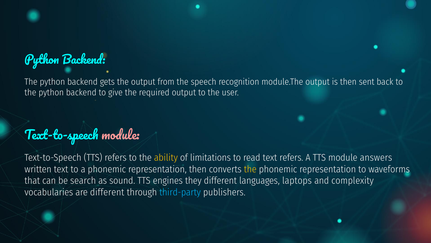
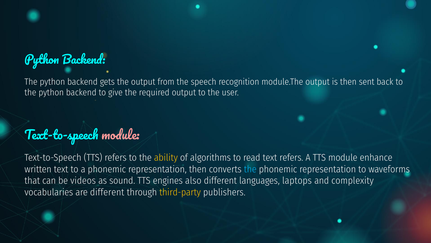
limitations: limitations -> algorithms
answers: answers -> enhance
the at (250, 169) colour: yellow -> light blue
search: search -> videos
they: they -> also
third-party colour: light blue -> yellow
